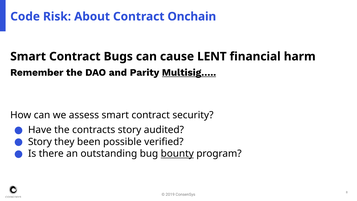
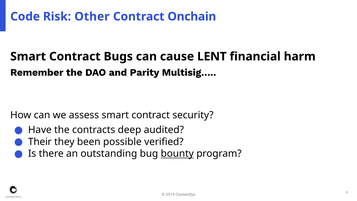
About: About -> Other
Multisig… underline: present -> none
contracts story: story -> deep
Story at (40, 142): Story -> Their
